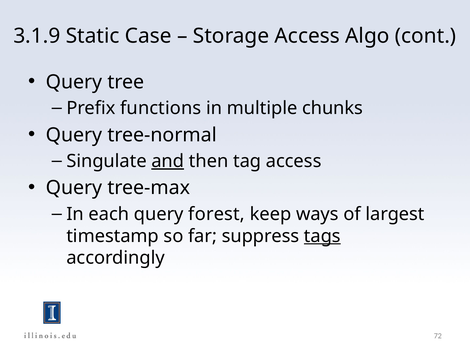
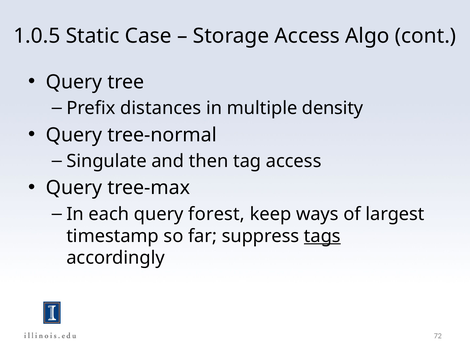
3.1.9: 3.1.9 -> 1.0.5
functions: functions -> distances
chunks: chunks -> density
and underline: present -> none
